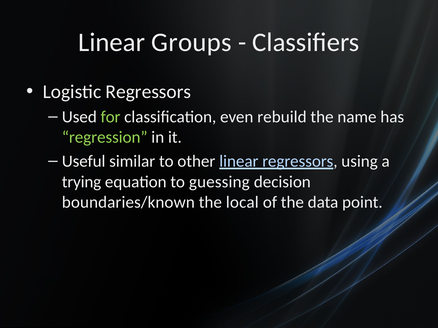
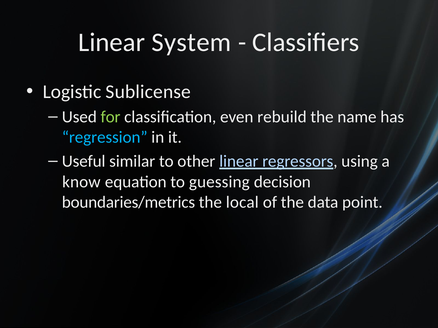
Groups: Groups -> System
Logistic Regressors: Regressors -> Sublicense
regression colour: light green -> light blue
trying: trying -> know
boundaries/known: boundaries/known -> boundaries/metrics
